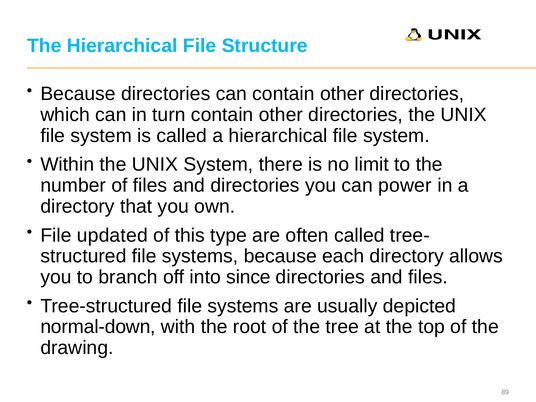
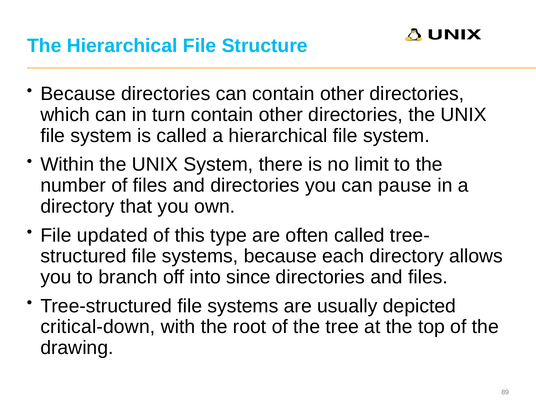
power: power -> pause
normal-down: normal-down -> critical-down
